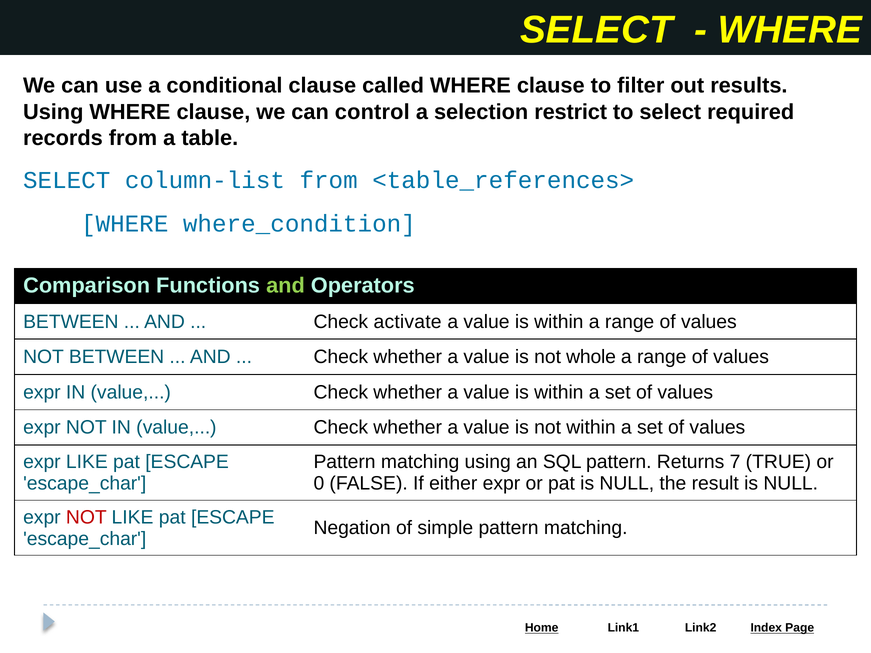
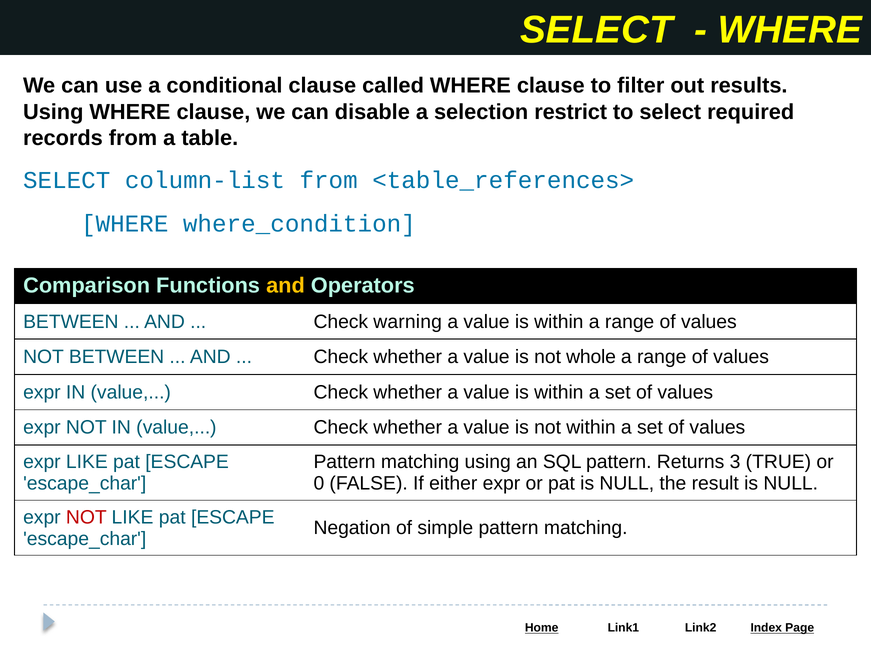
control: control -> disable
and at (285, 285) colour: light green -> yellow
activate: activate -> warning
7: 7 -> 3
